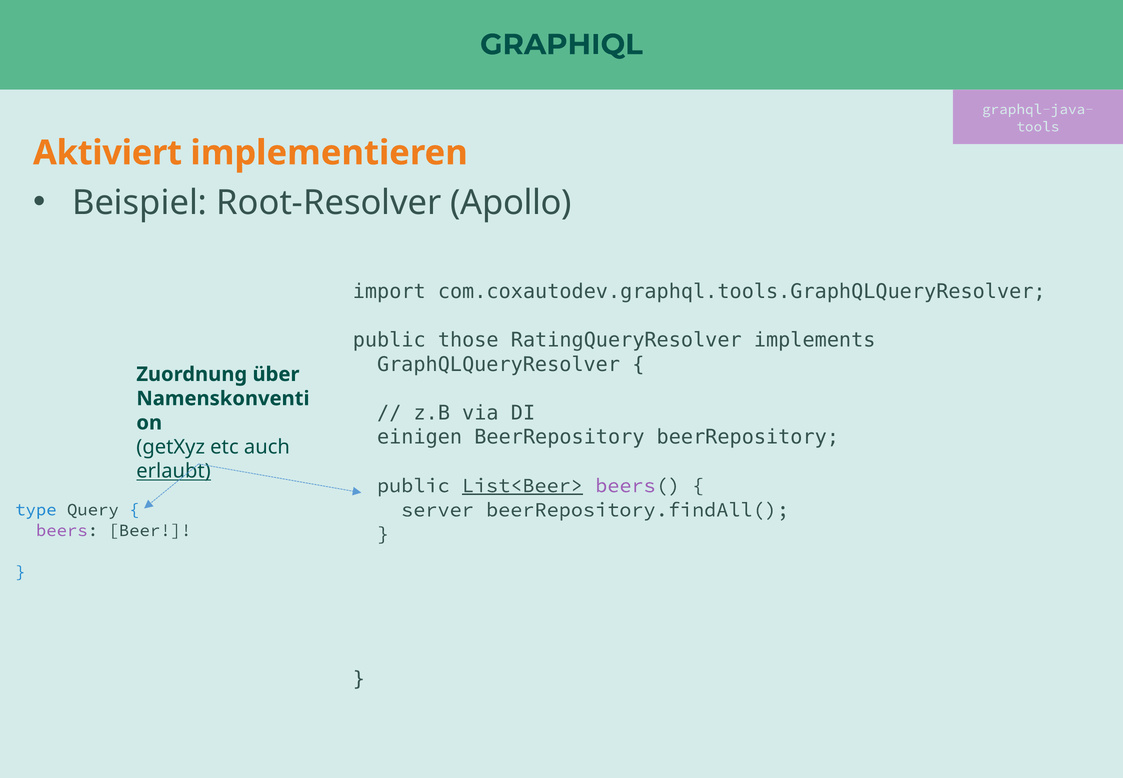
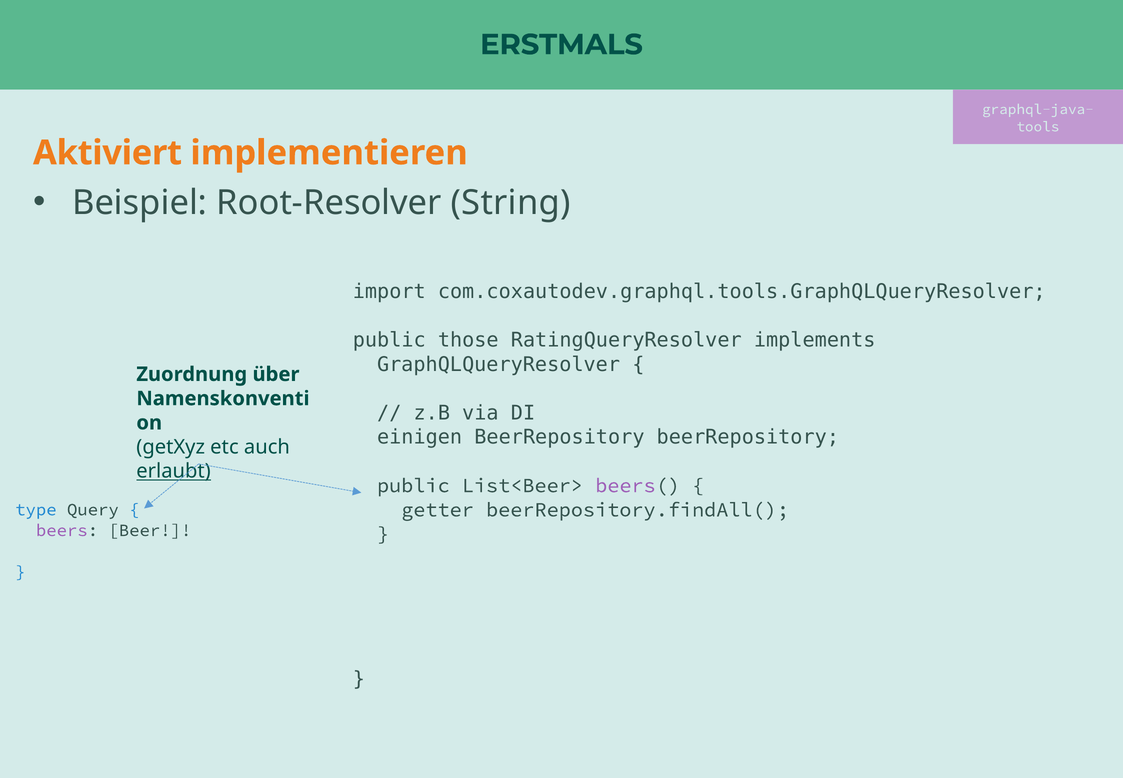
GRAPHIQL: GRAPHIQL -> ERSTMALS
Apollo: Apollo -> String
List<Beer> underline: present -> none
server: server -> getter
